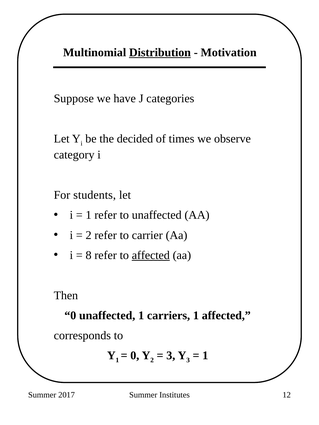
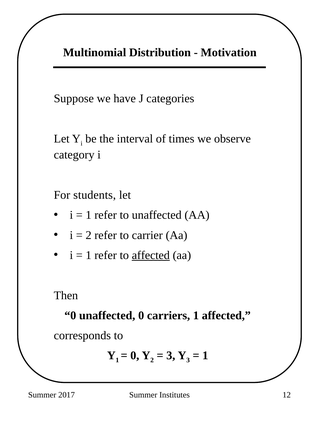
Distribution underline: present -> none
decided: decided -> interval
8 at (89, 255): 8 -> 1
unaffected 1: 1 -> 0
